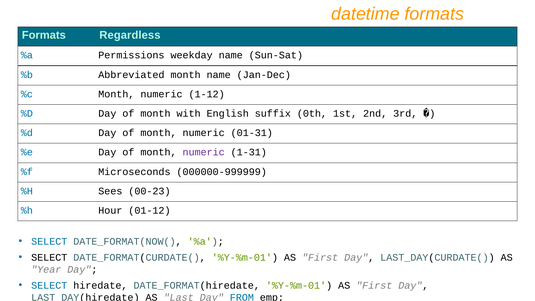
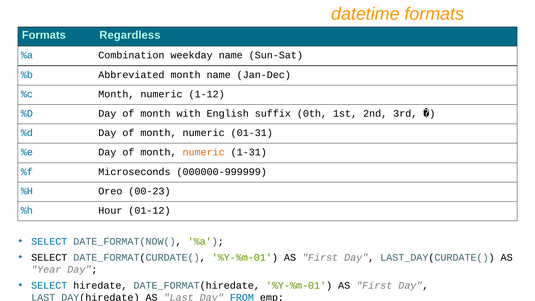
Permissions: Permissions -> Combination
numeric at (204, 152) colour: purple -> orange
Sees: Sees -> Oreo
